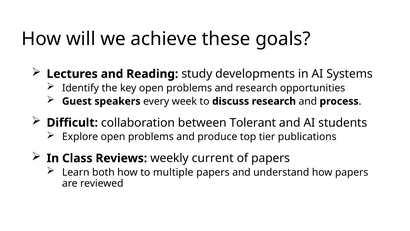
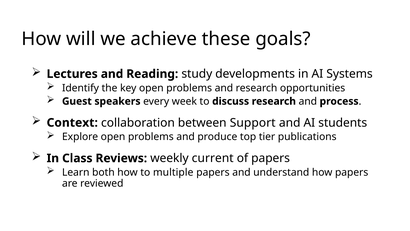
Difficult: Difficult -> Context
Tolerant: Tolerant -> Support
